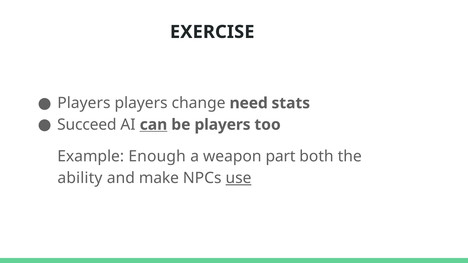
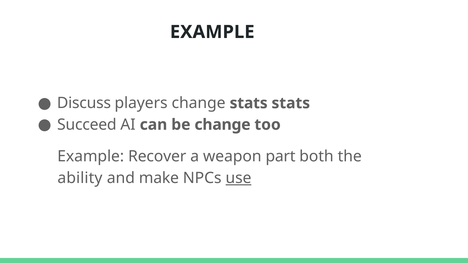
EXERCISE at (212, 32): EXERCISE -> EXAMPLE
Players at (84, 103): Players -> Discuss
change need: need -> stats
can underline: present -> none
be players: players -> change
Enough: Enough -> Recover
